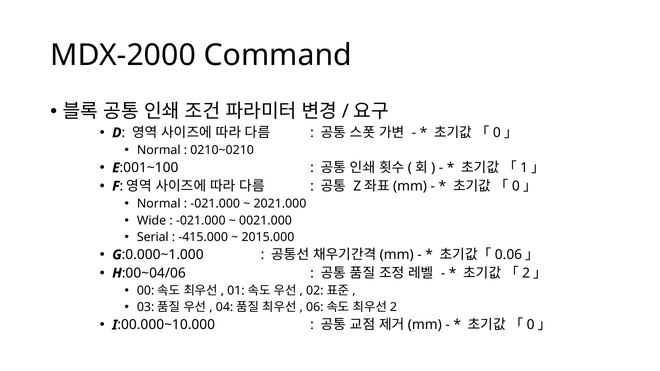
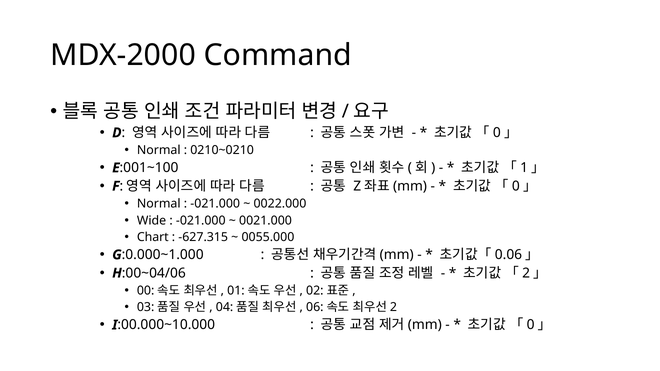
2021.000: 2021.000 -> 0022.000
Serial: Serial -> Chart
-415.000: -415.000 -> -627.315
2015.000: 2015.000 -> 0055.000
